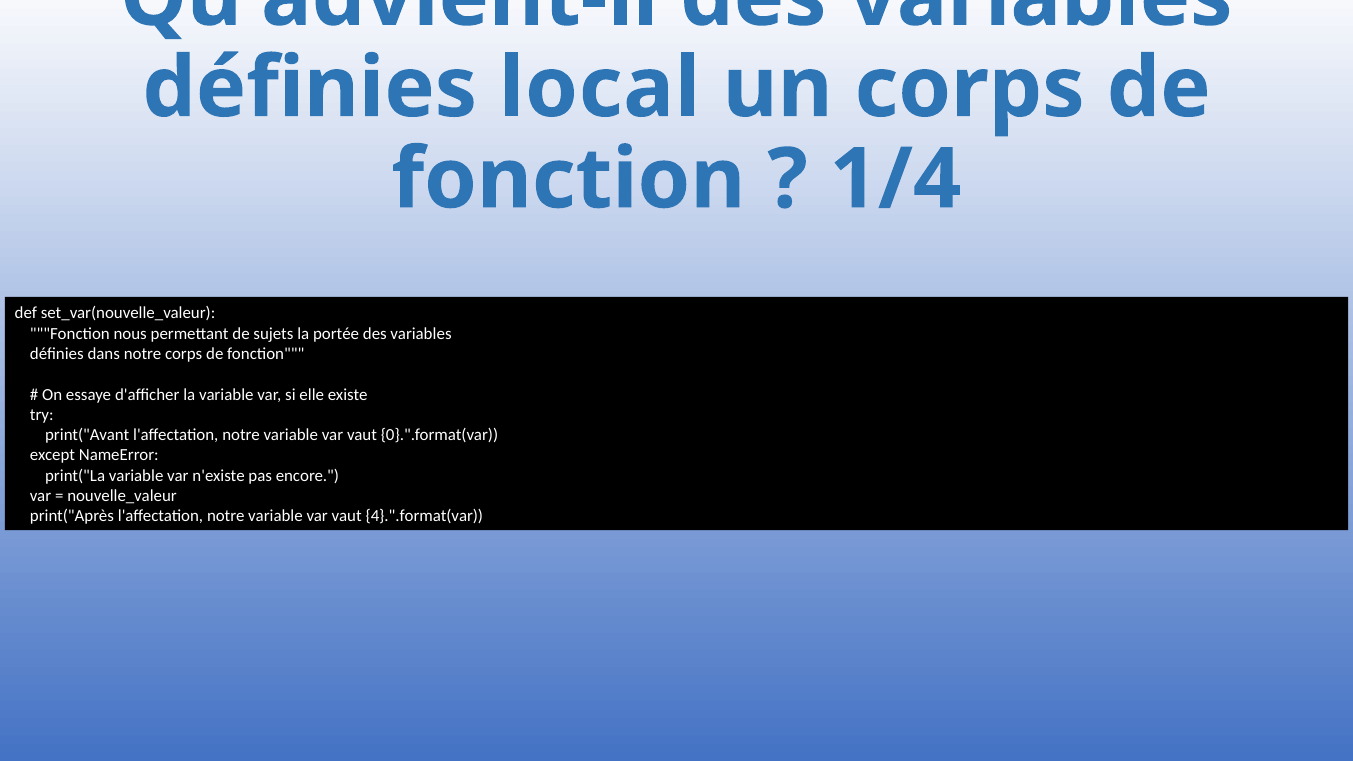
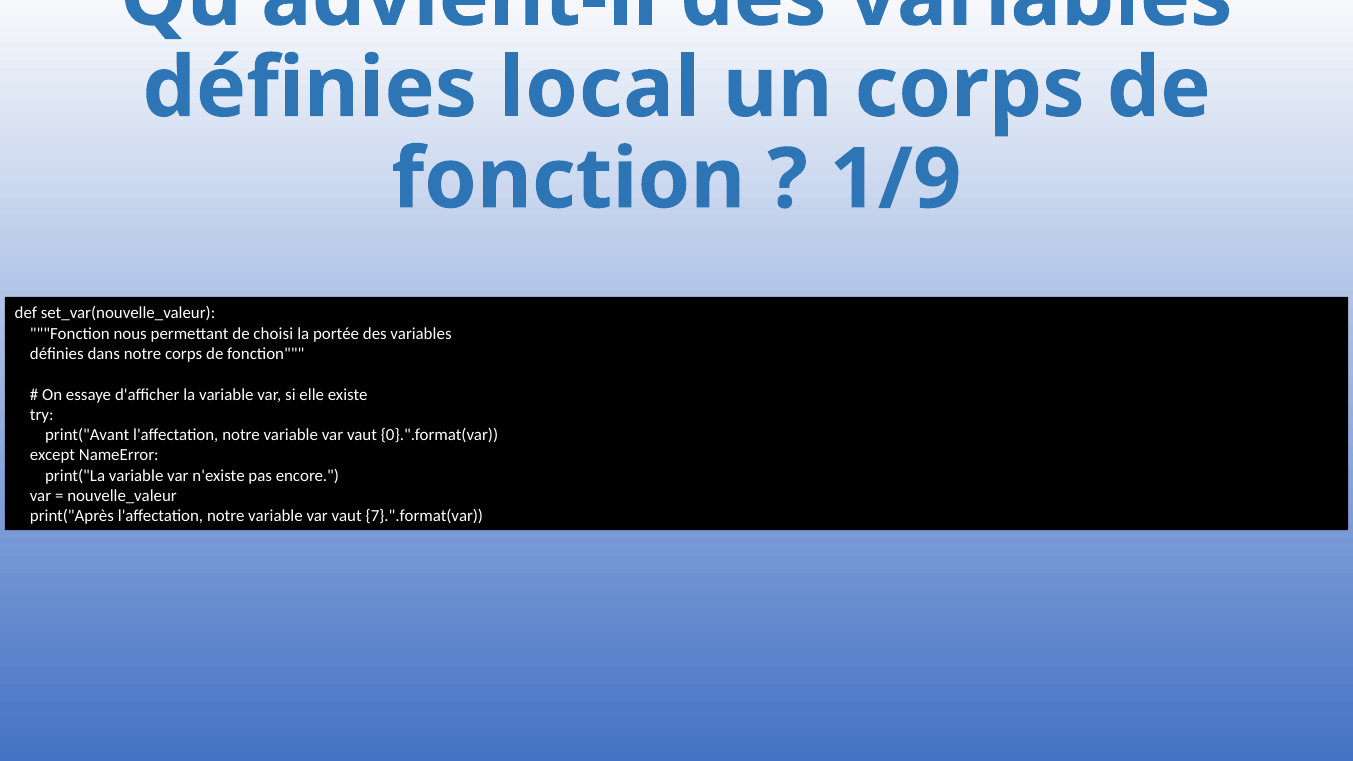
1/4: 1/4 -> 1/9
sujets: sujets -> choisi
4}.".format(var: 4}.".format(var -> 7}.".format(var
